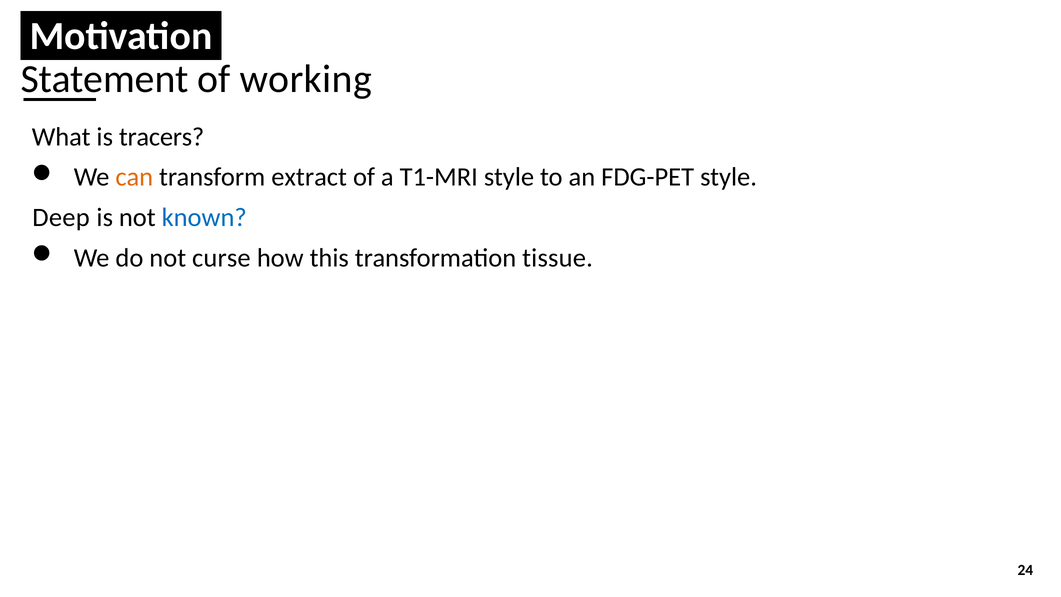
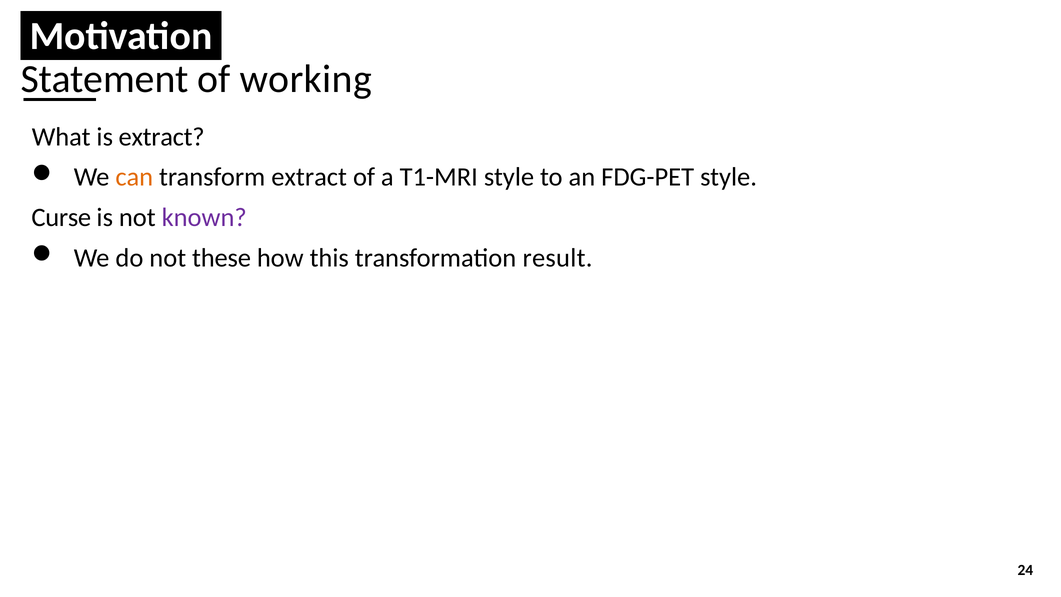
is tracers: tracers -> extract
Deep: Deep -> Curse
known colour: blue -> purple
curse: curse -> these
tissue: tissue -> result
